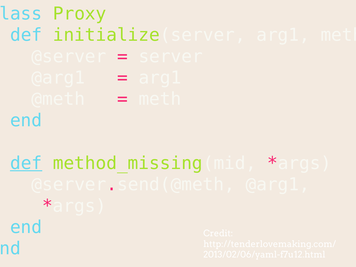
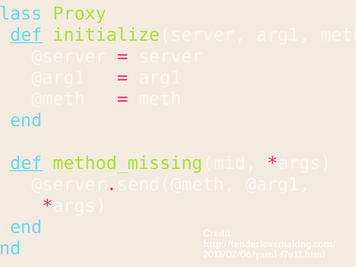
def at (26, 35) underline: none -> present
